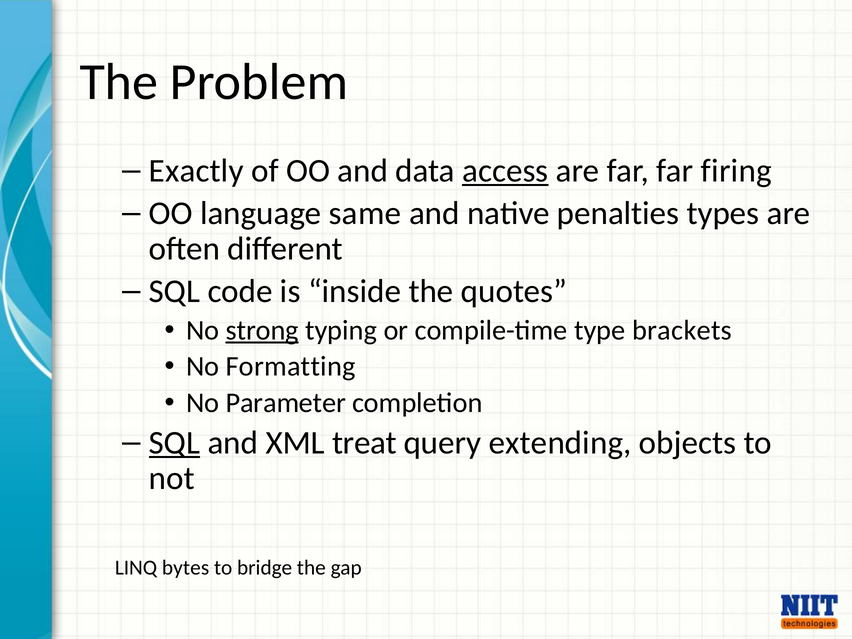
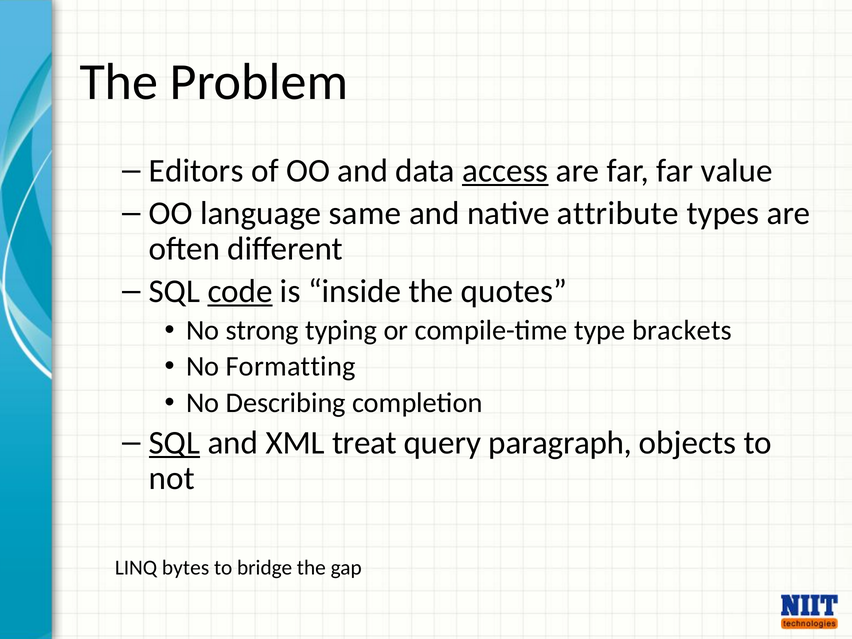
Exactly: Exactly -> Editors
firing: firing -> value
penalties: penalties -> attribute
code underline: none -> present
strong underline: present -> none
Parameter: Parameter -> Describing
extending: extending -> paragraph
